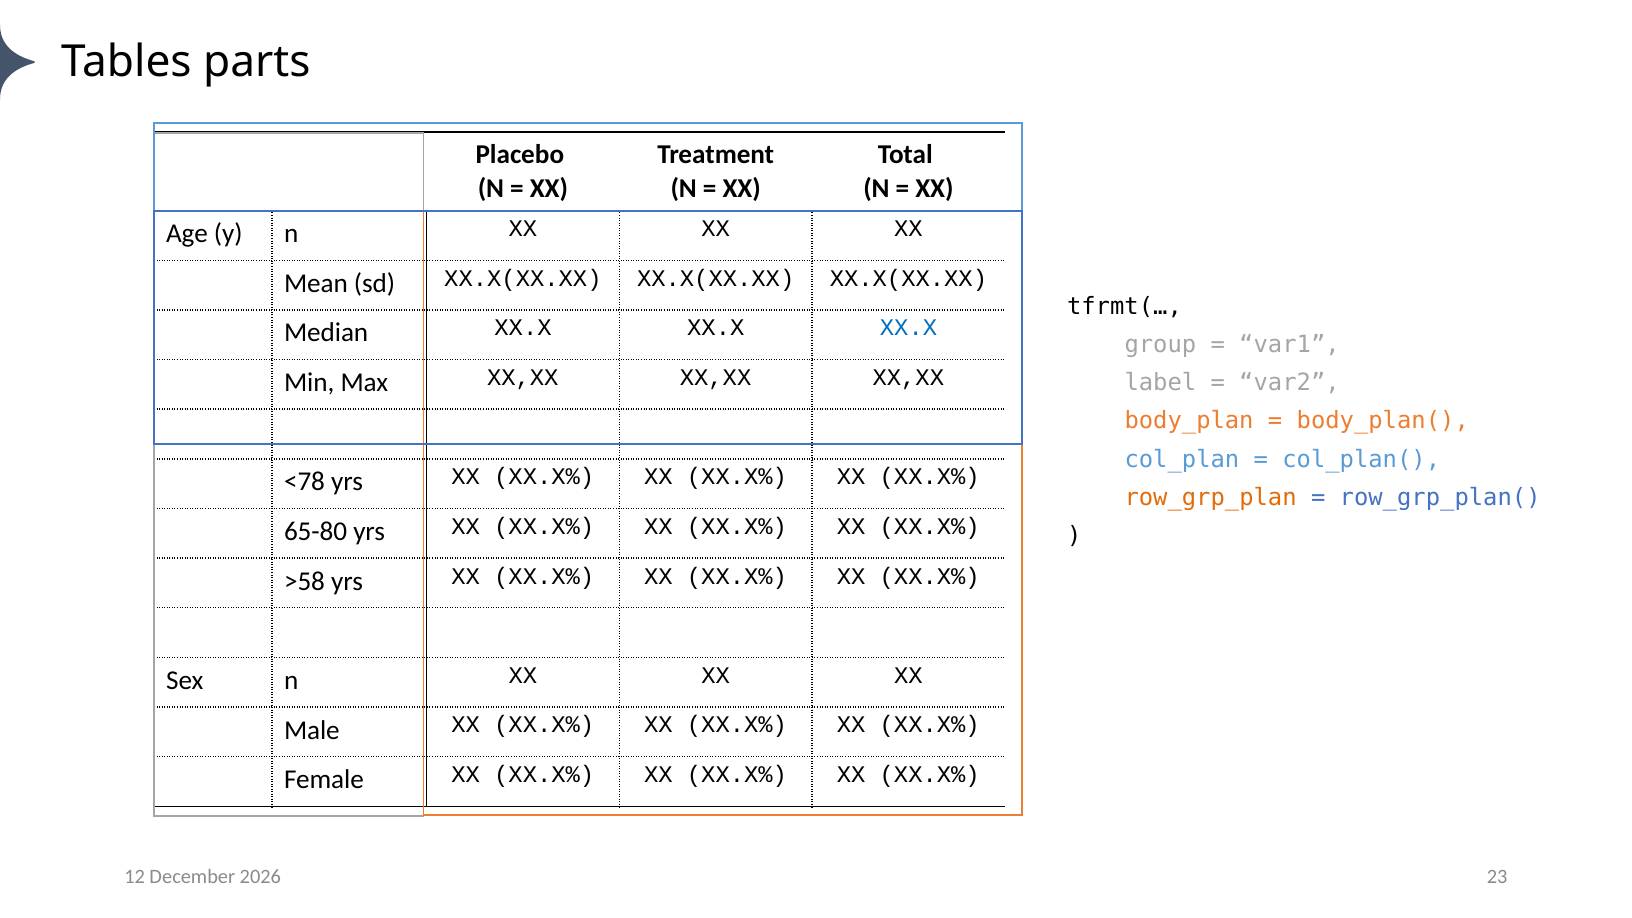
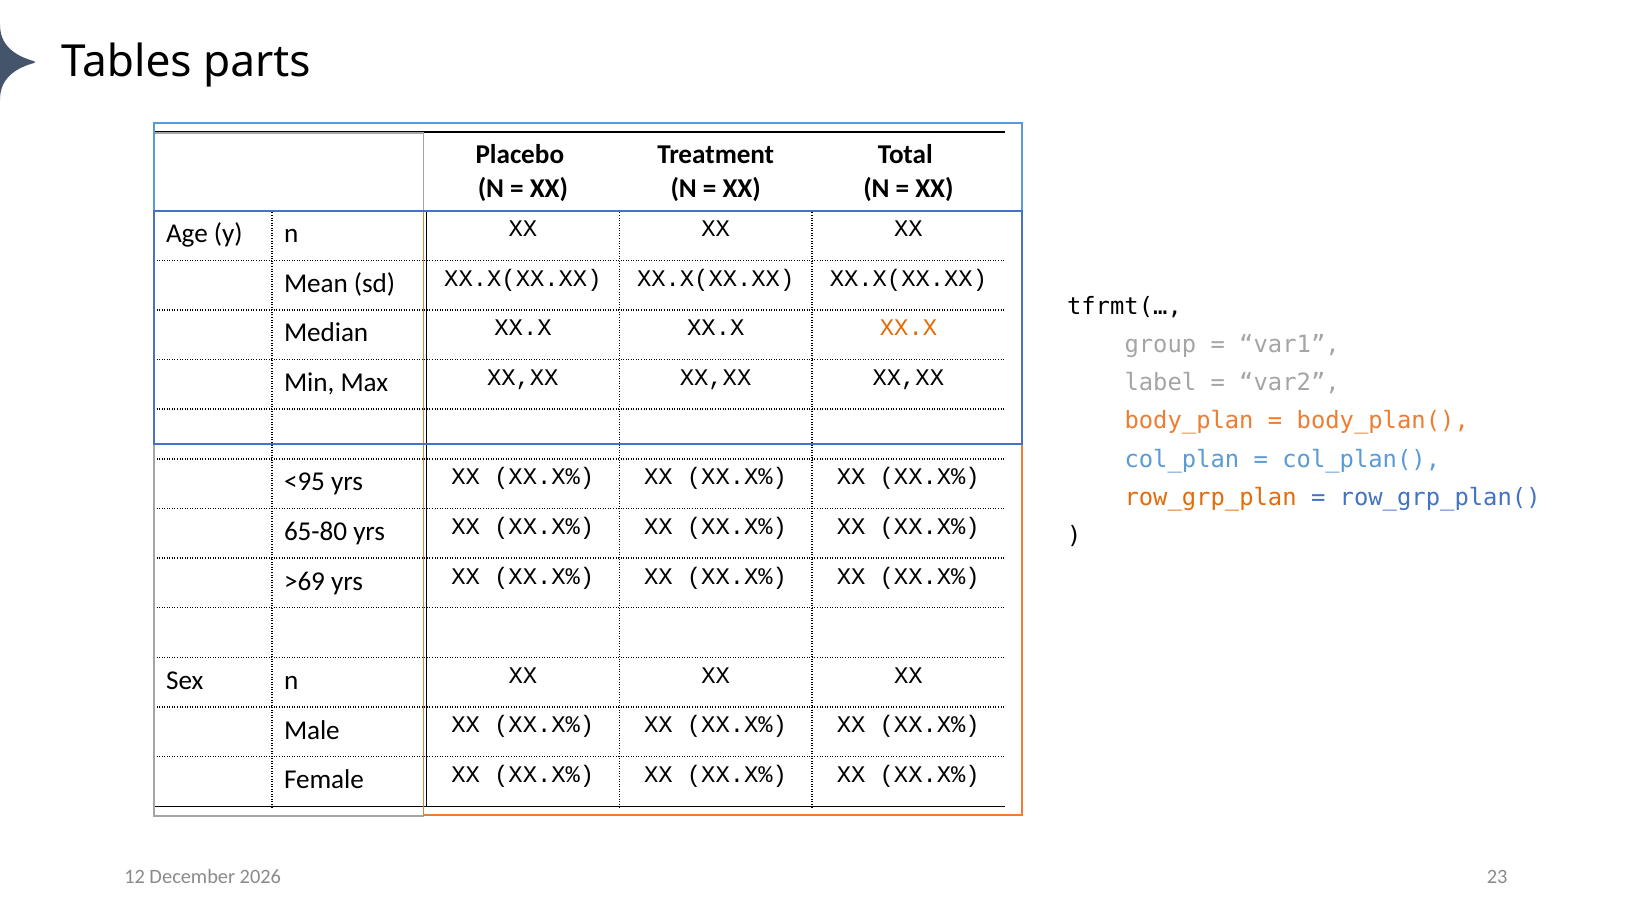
XX.X at (909, 328) colour: blue -> orange
<78: <78 -> <95
>58: >58 -> >69
